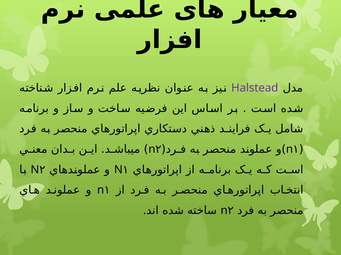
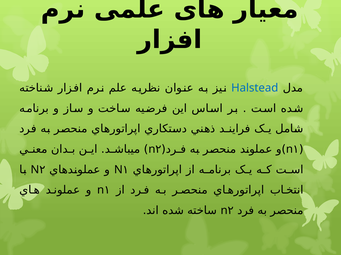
Halstead colour: purple -> blue
